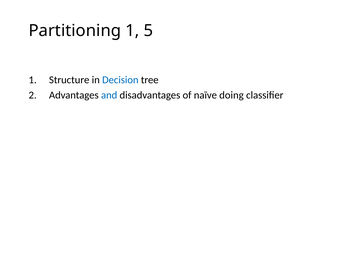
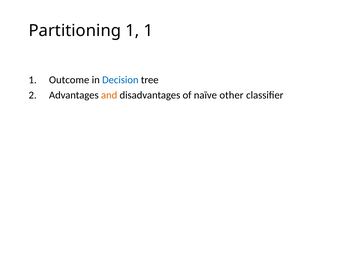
5 at (148, 31): 5 -> 1
Structure: Structure -> Outcome
and colour: blue -> orange
doing: doing -> other
